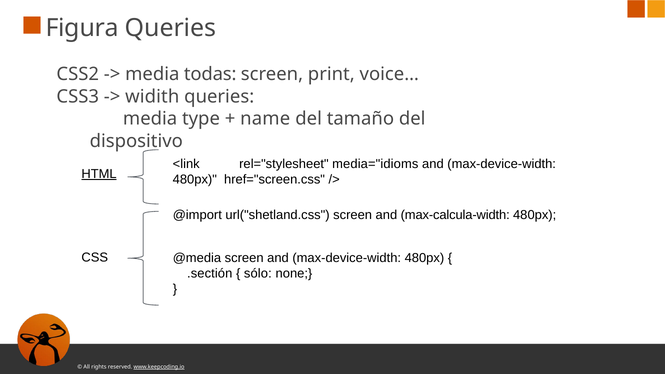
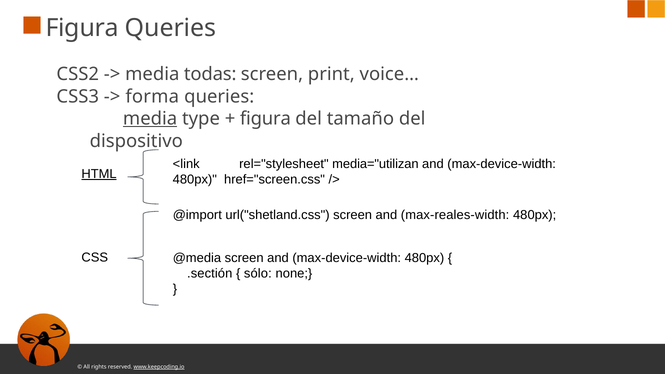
widith: widith -> forma
media at (150, 119) underline: none -> present
name at (265, 119): name -> figura
media="idioms: media="idioms -> media="utilizan
max-calcula-width: max-calcula-width -> max-reales-width
